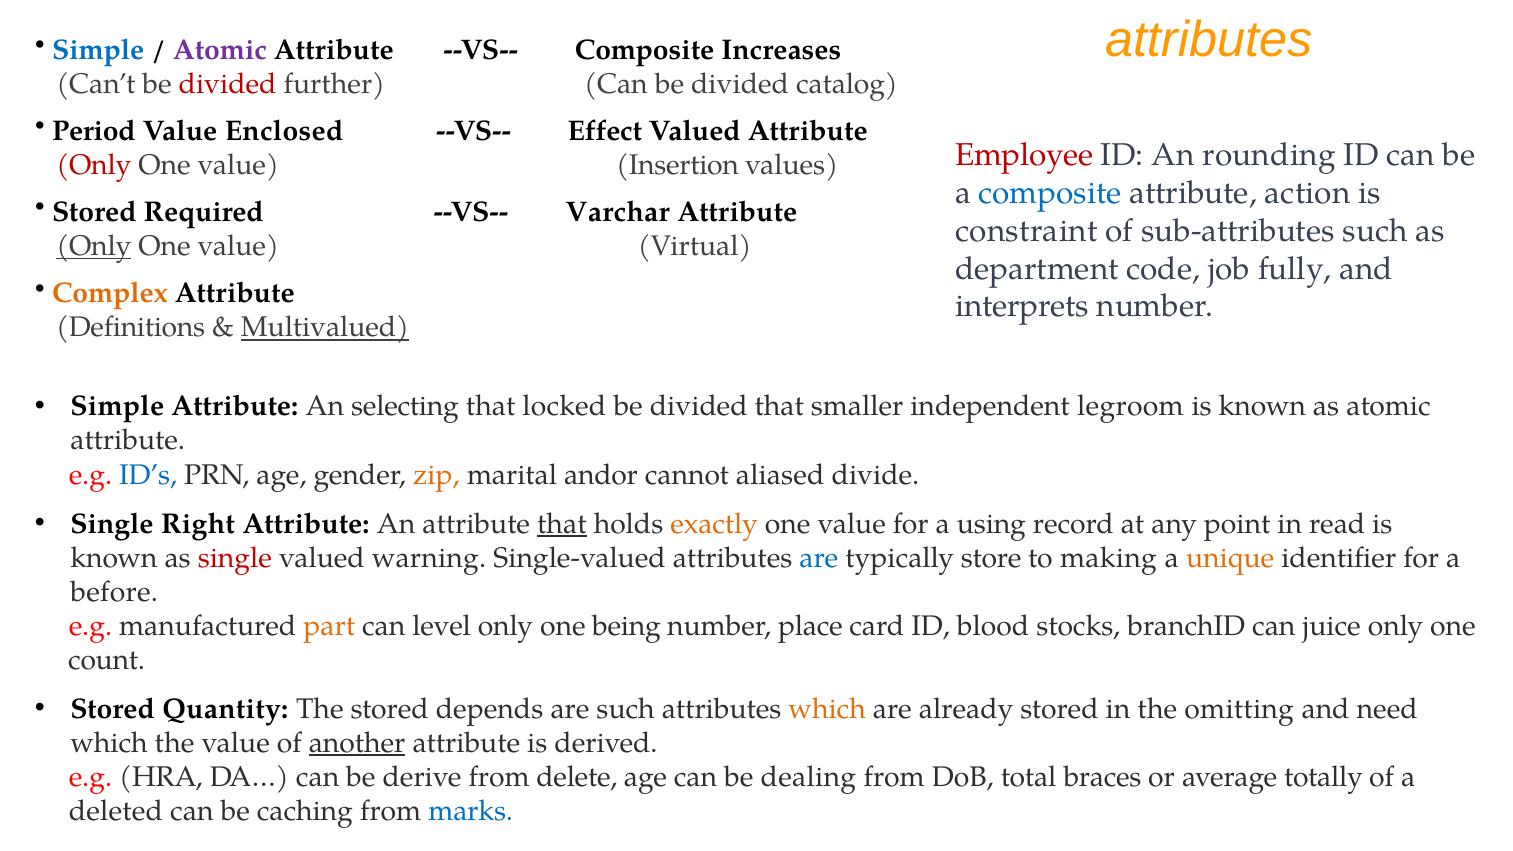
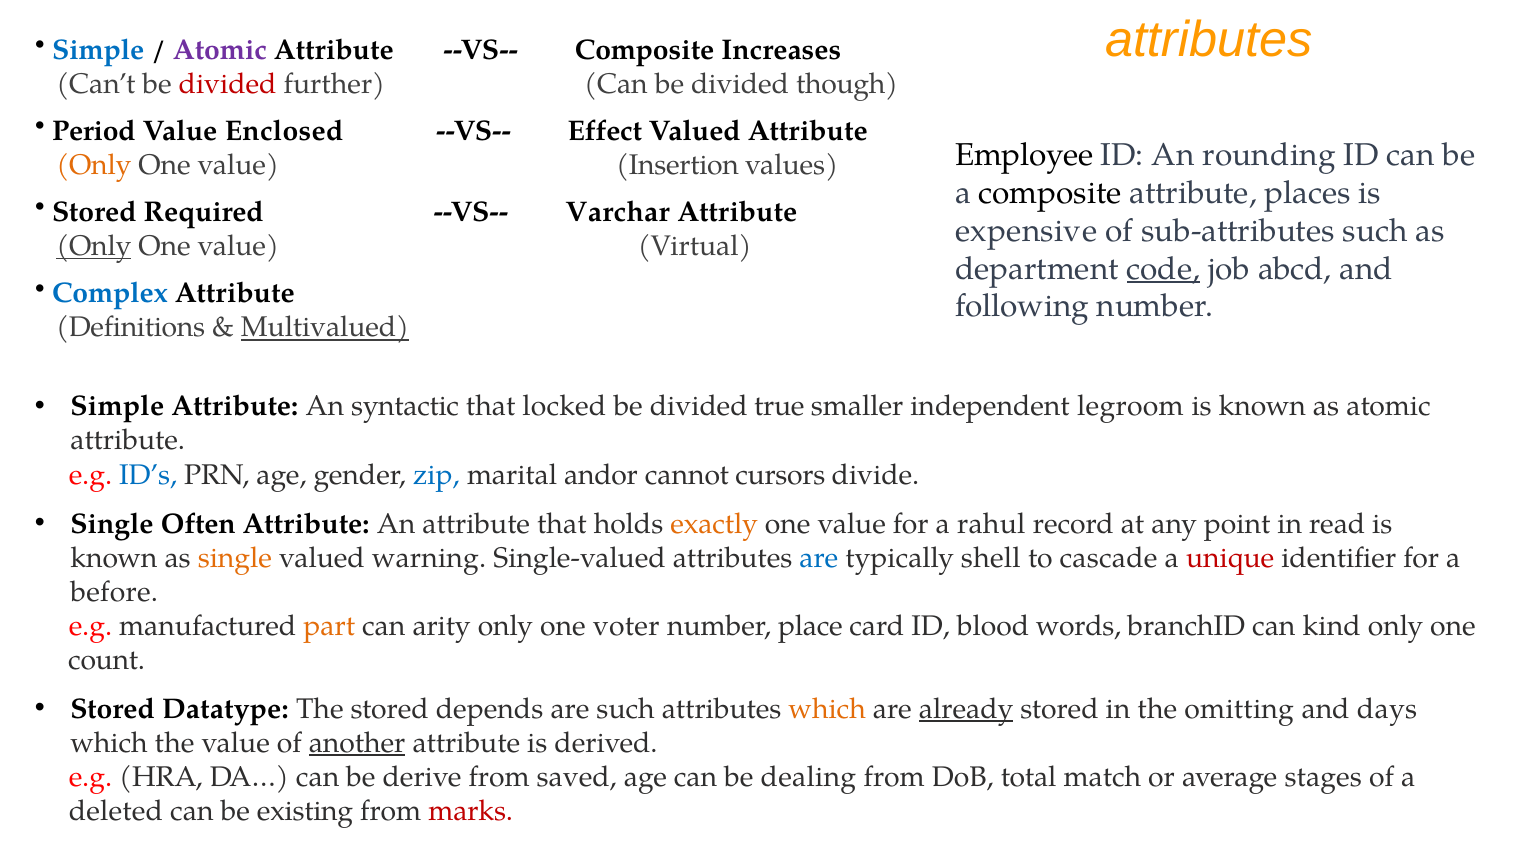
catalog: catalog -> though
Employee colour: red -> black
Only at (94, 165) colour: red -> orange
composite at (1050, 193) colour: blue -> black
action: action -> places
constraint: constraint -> expensive
code underline: none -> present
fully: fully -> abcd
Complex colour: orange -> blue
interprets: interprets -> following
selecting: selecting -> syntactic
divided that: that -> true
zip colour: orange -> blue
aliased: aliased -> cursors
Right: Right -> Often
that at (562, 524) underline: present -> none
using: using -> rahul
single at (235, 558) colour: red -> orange
store: store -> shell
making: making -> cascade
unique colour: orange -> red
level: level -> arity
being: being -> voter
stocks: stocks -> words
juice: juice -> kind
Quantity: Quantity -> Datatype
already underline: none -> present
need: need -> days
delete: delete -> saved
braces: braces -> match
totally: totally -> stages
caching: caching -> existing
marks colour: blue -> red
